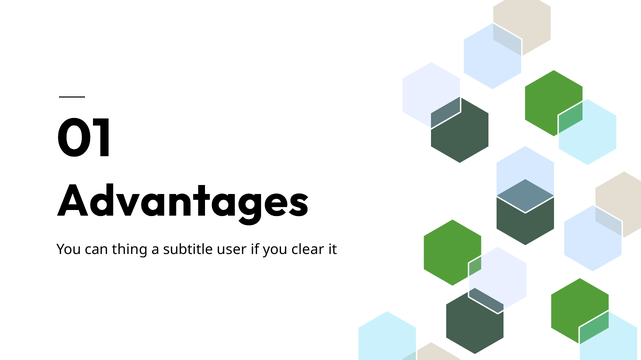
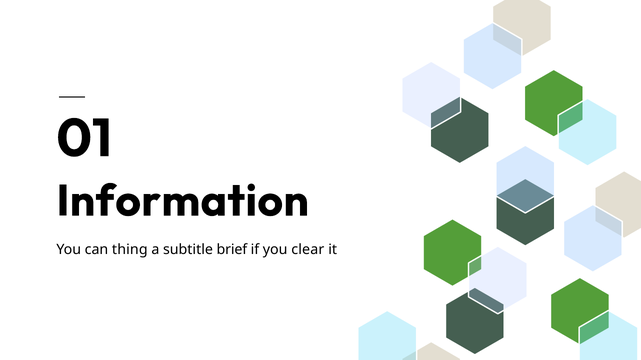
Advantages: Advantages -> Information
user: user -> brief
